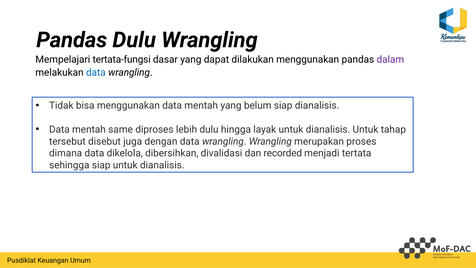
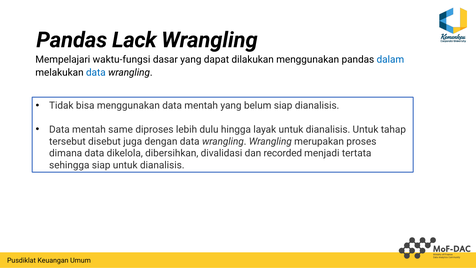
Pandas Dulu: Dulu -> Lack
tertata-fungsi: tertata-fungsi -> waktu-fungsi
dalam colour: purple -> blue
